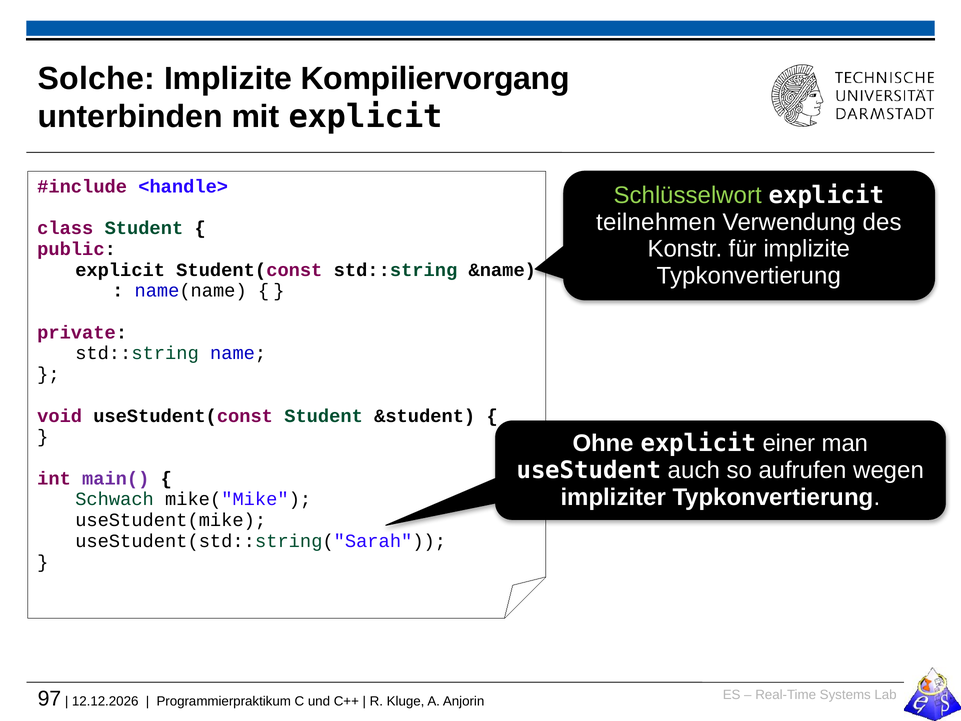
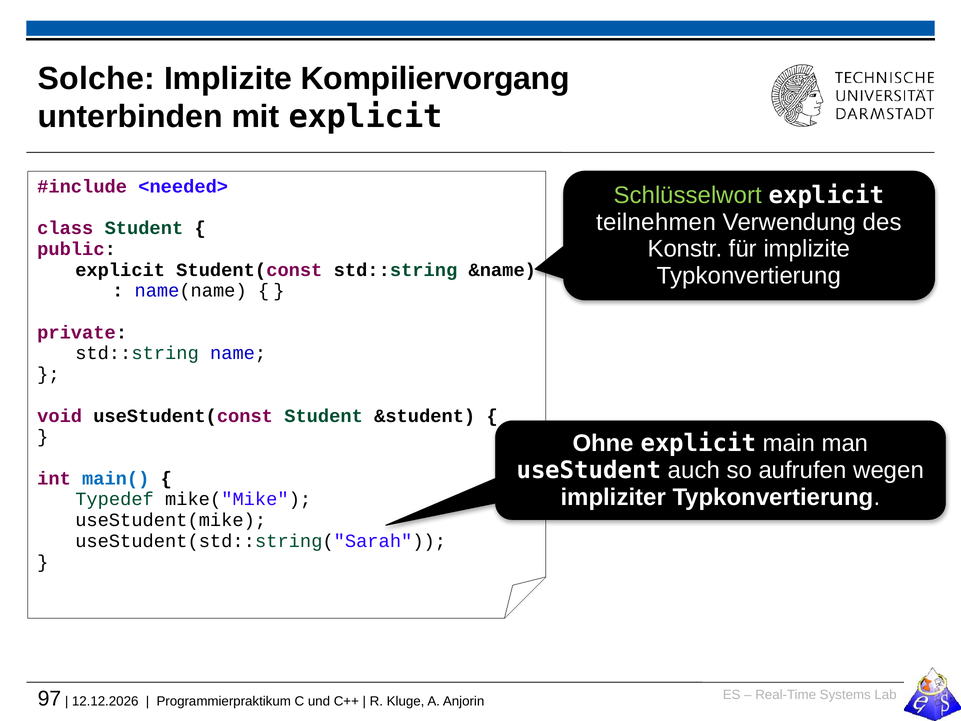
<handle>: <handle> -> <needed>
einer: einer -> main
main( colour: purple -> blue
Schwach: Schwach -> Typedef
